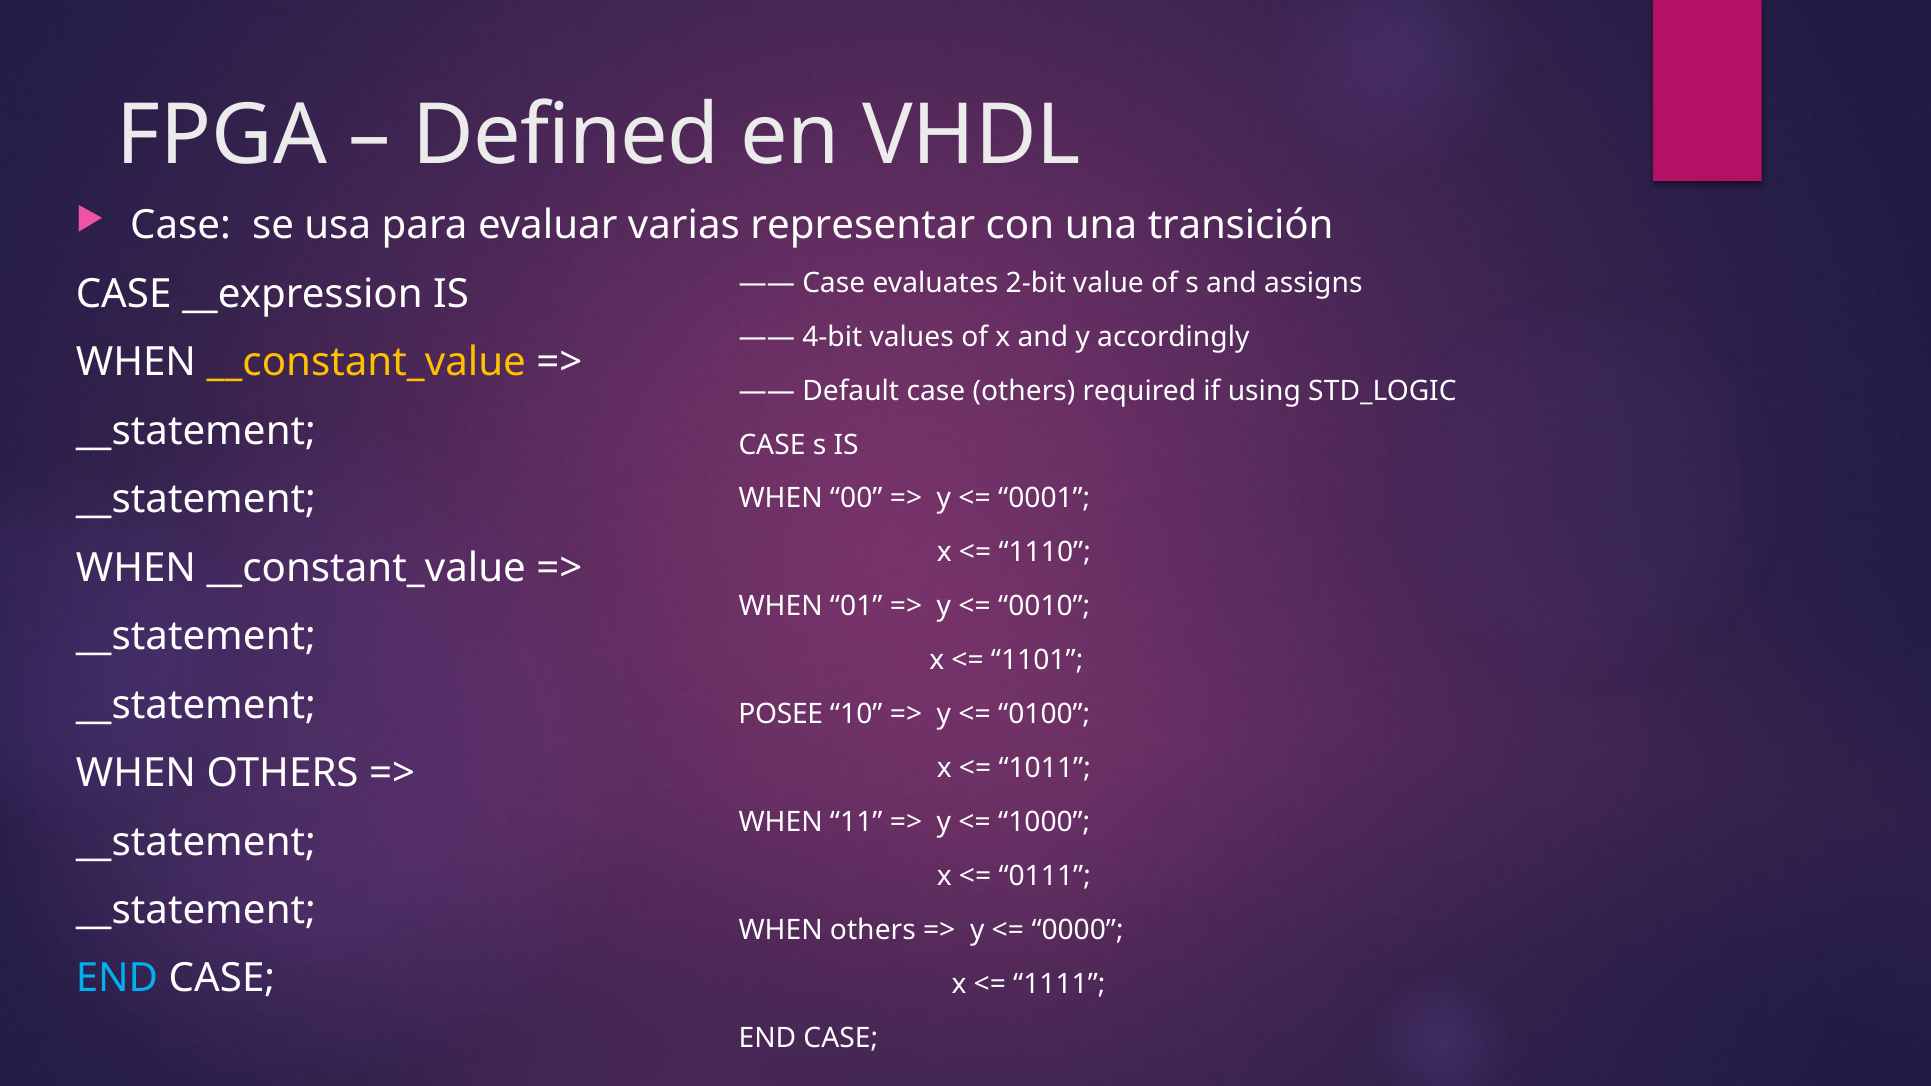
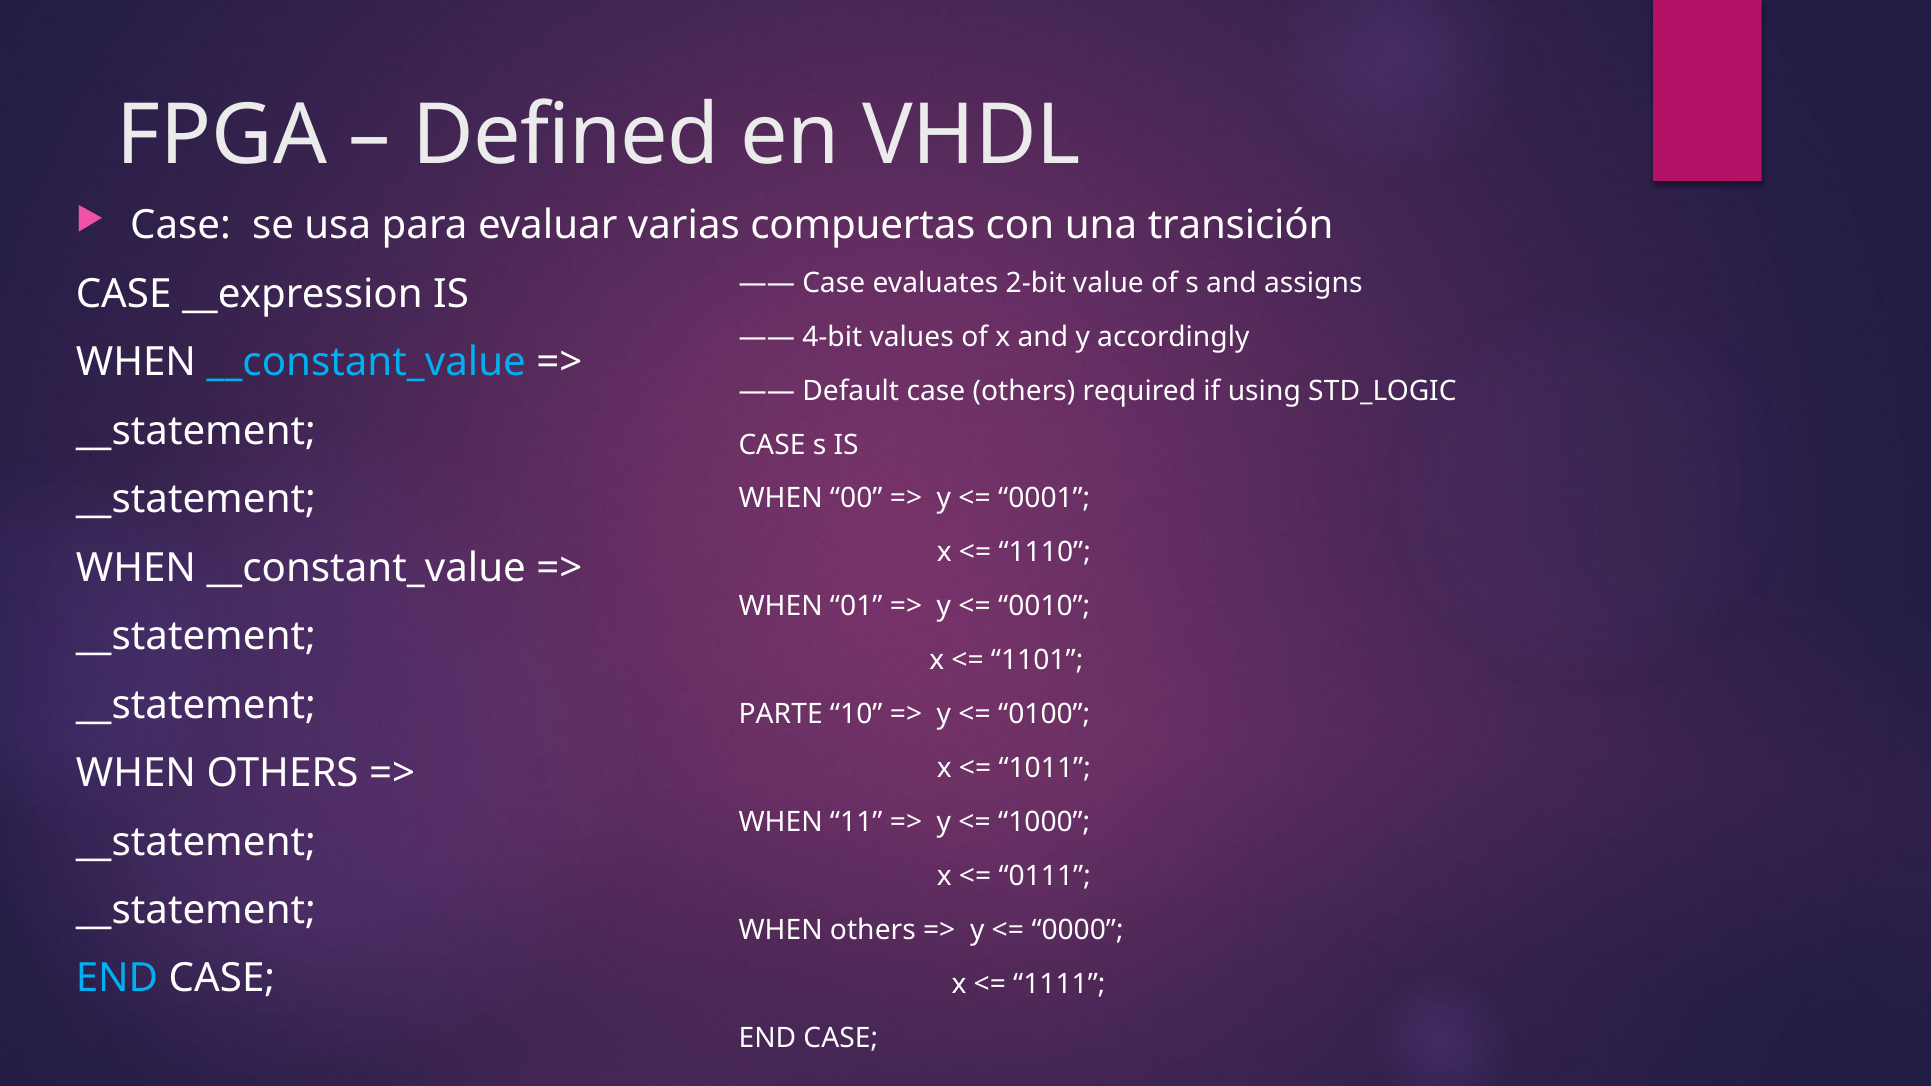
representar: representar -> compuertas
__constant_value at (366, 363) colour: yellow -> light blue
POSEE: POSEE -> PARTE
